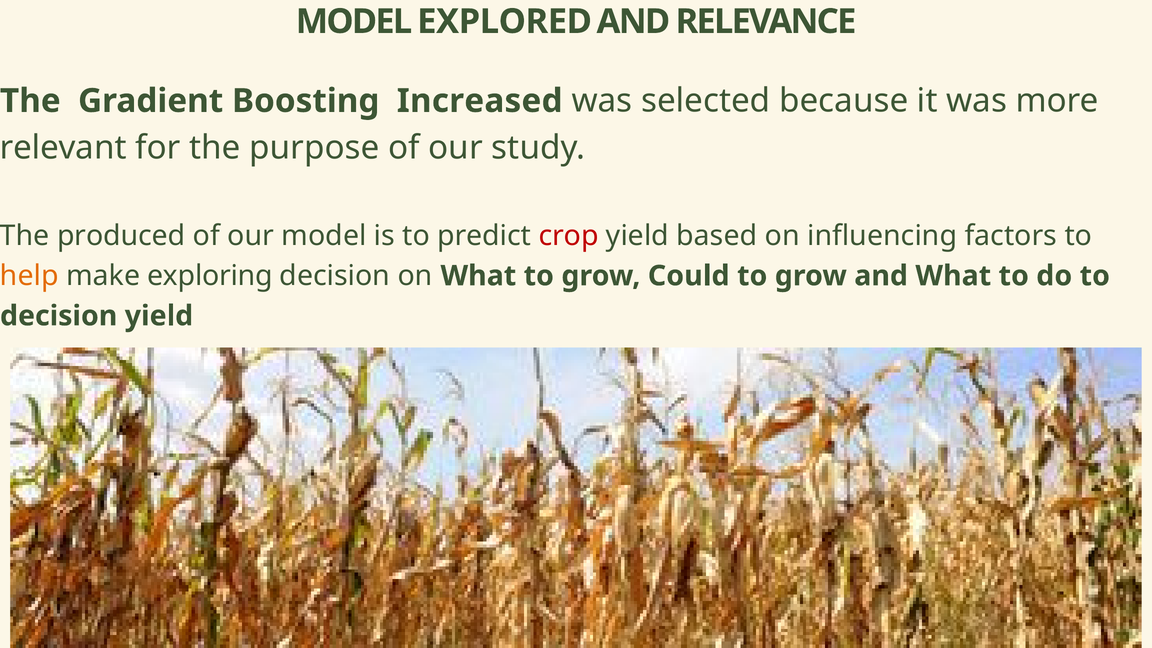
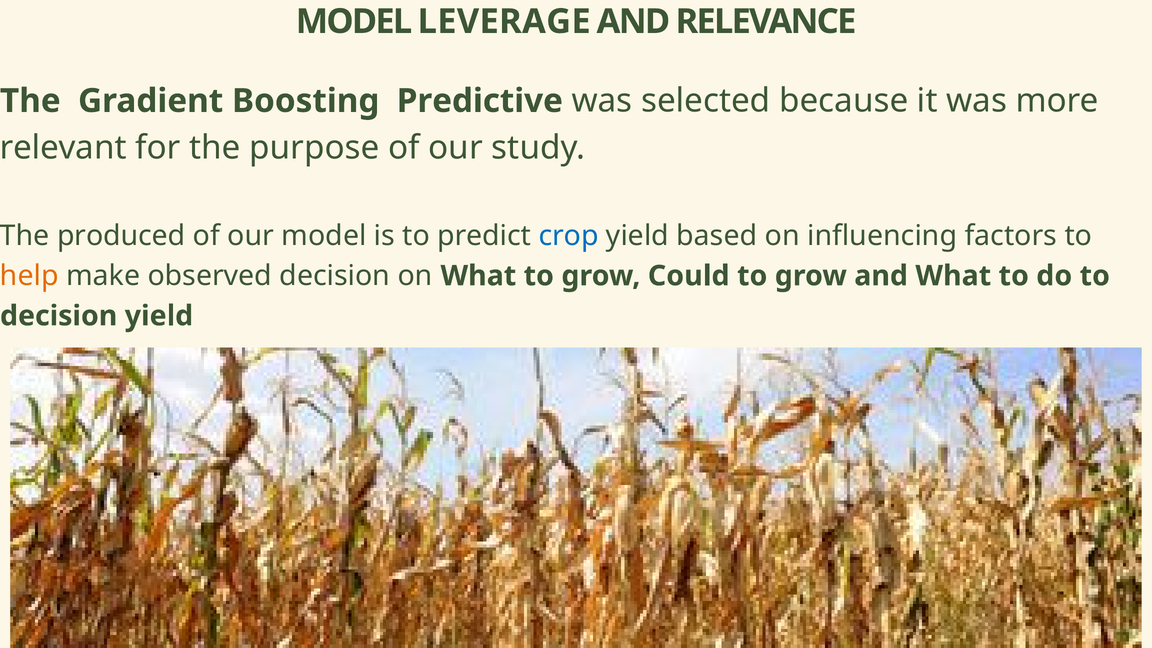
EXPLORED: EXPLORED -> LEVERAGE
Increased: Increased -> Predictive
crop colour: red -> blue
exploring: exploring -> observed
